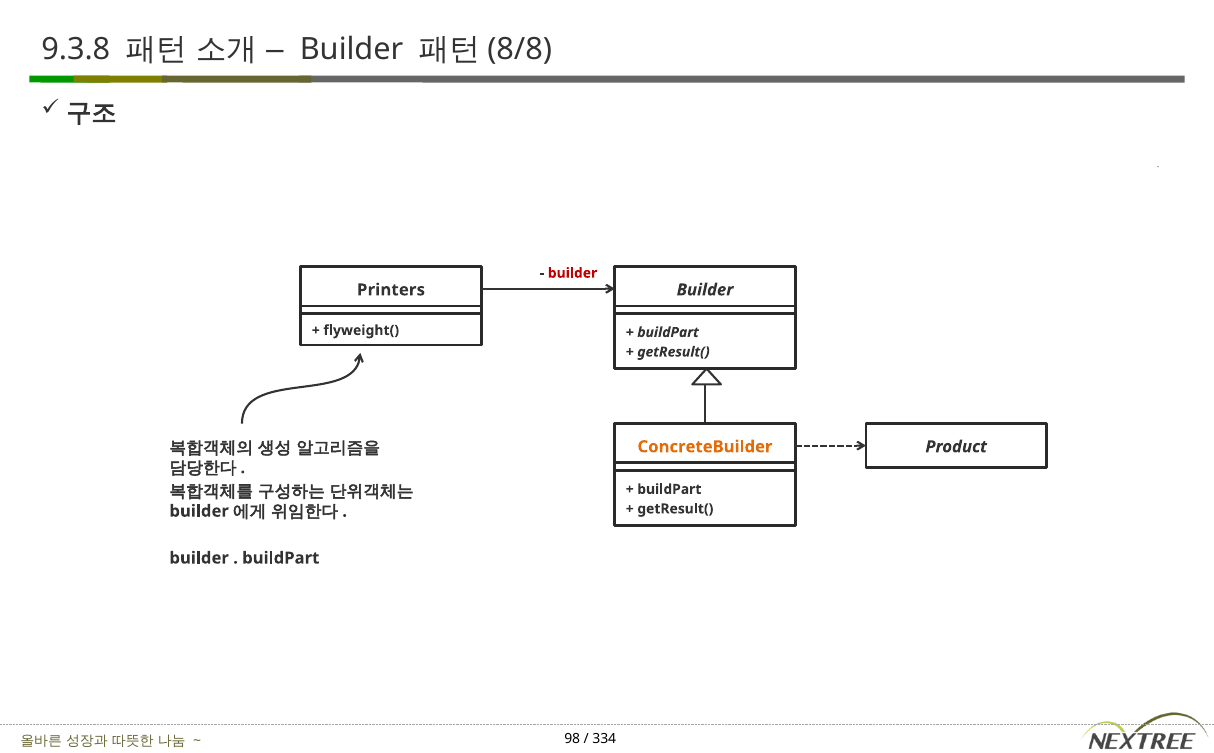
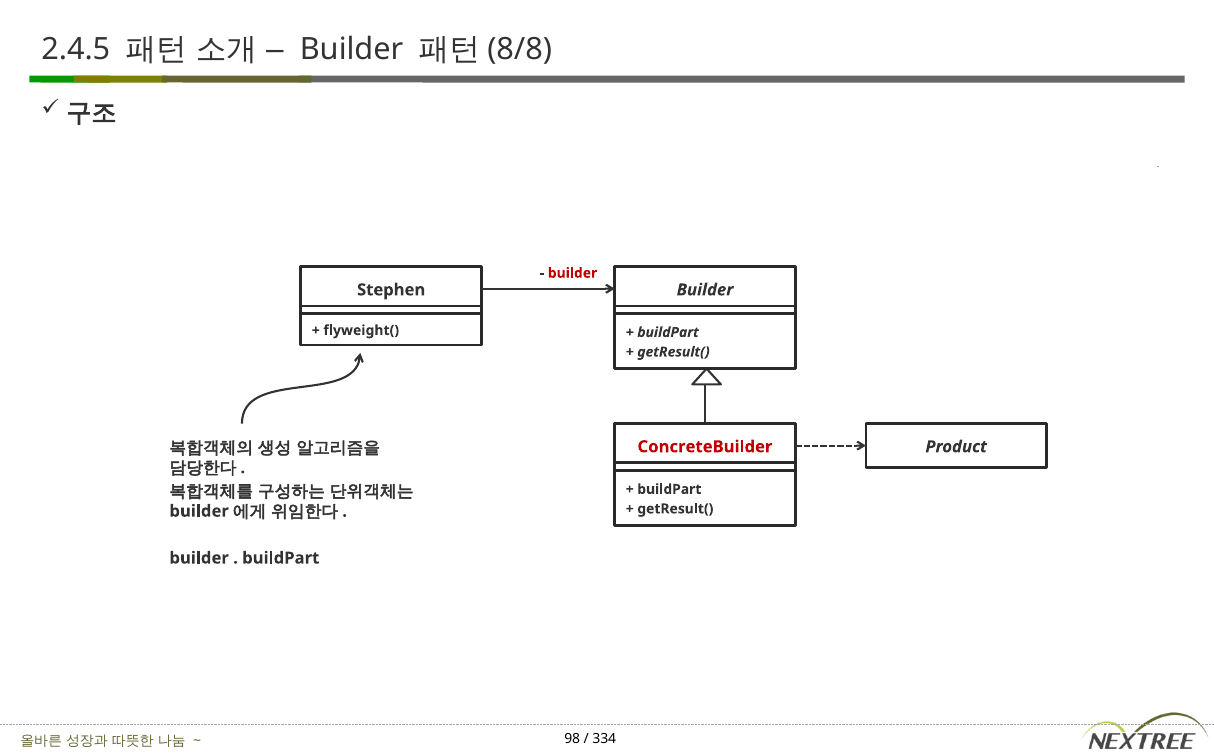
9.3.8: 9.3.8 -> 2.4.5
Printers: Printers -> Stephen
ConcreteBuilder colour: orange -> red
